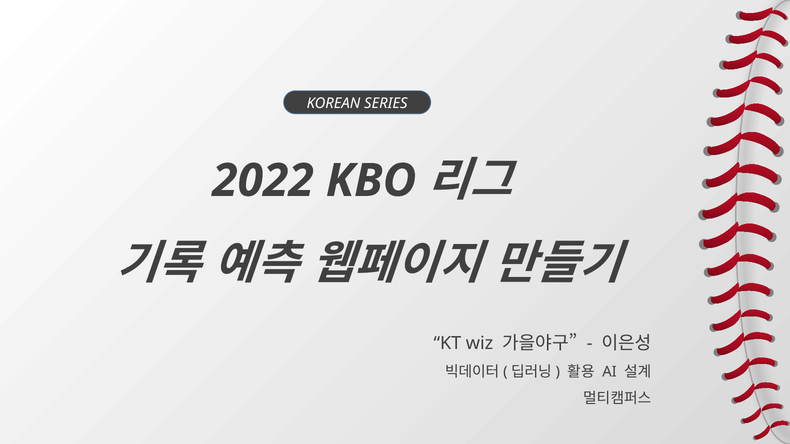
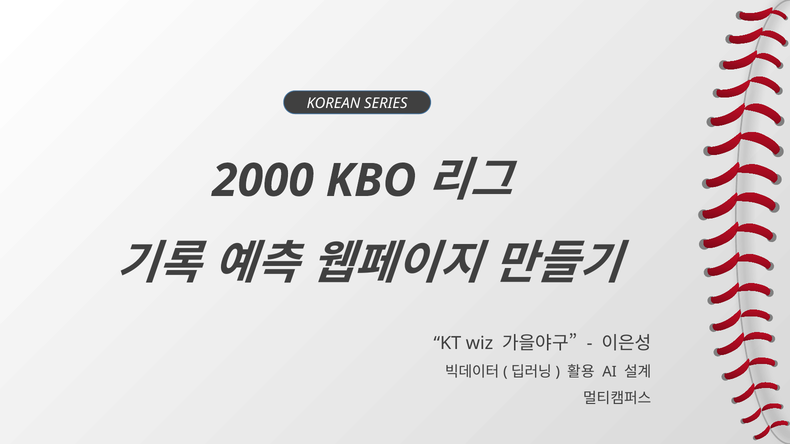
2022: 2022 -> 2000
